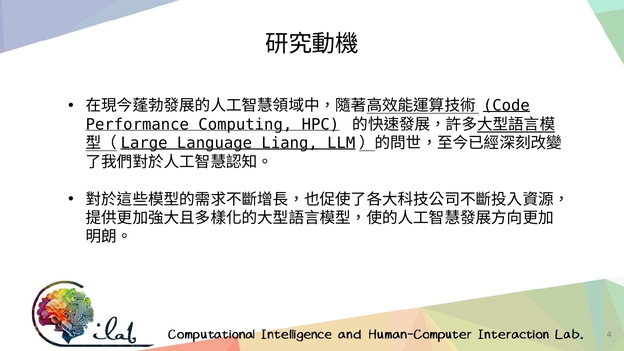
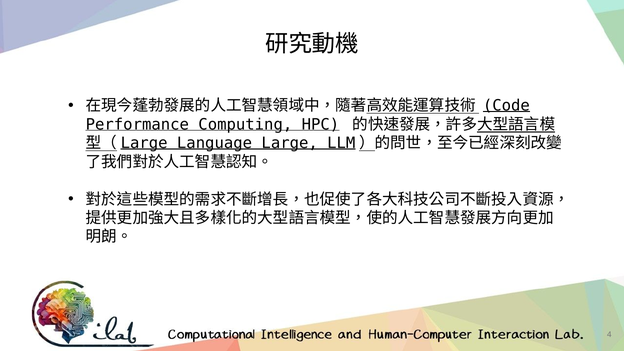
Liang: Liang -> Large
